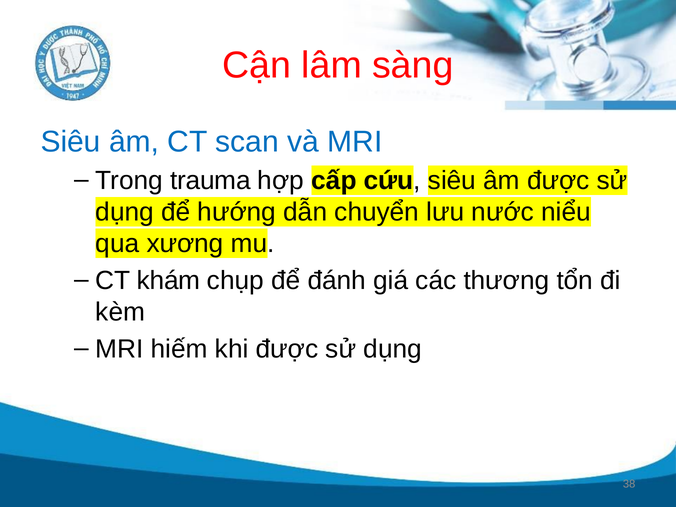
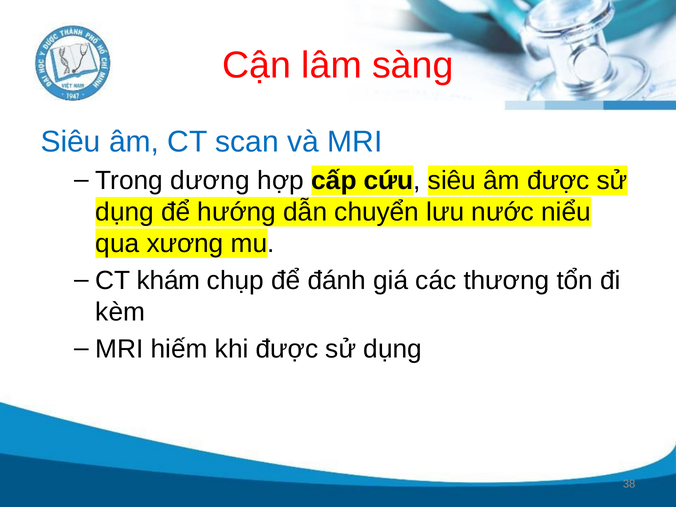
trauma: trauma -> dương
